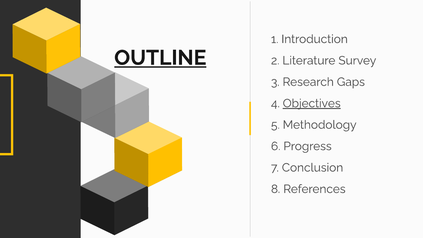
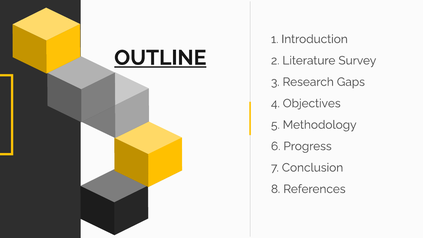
Objectives underline: present -> none
